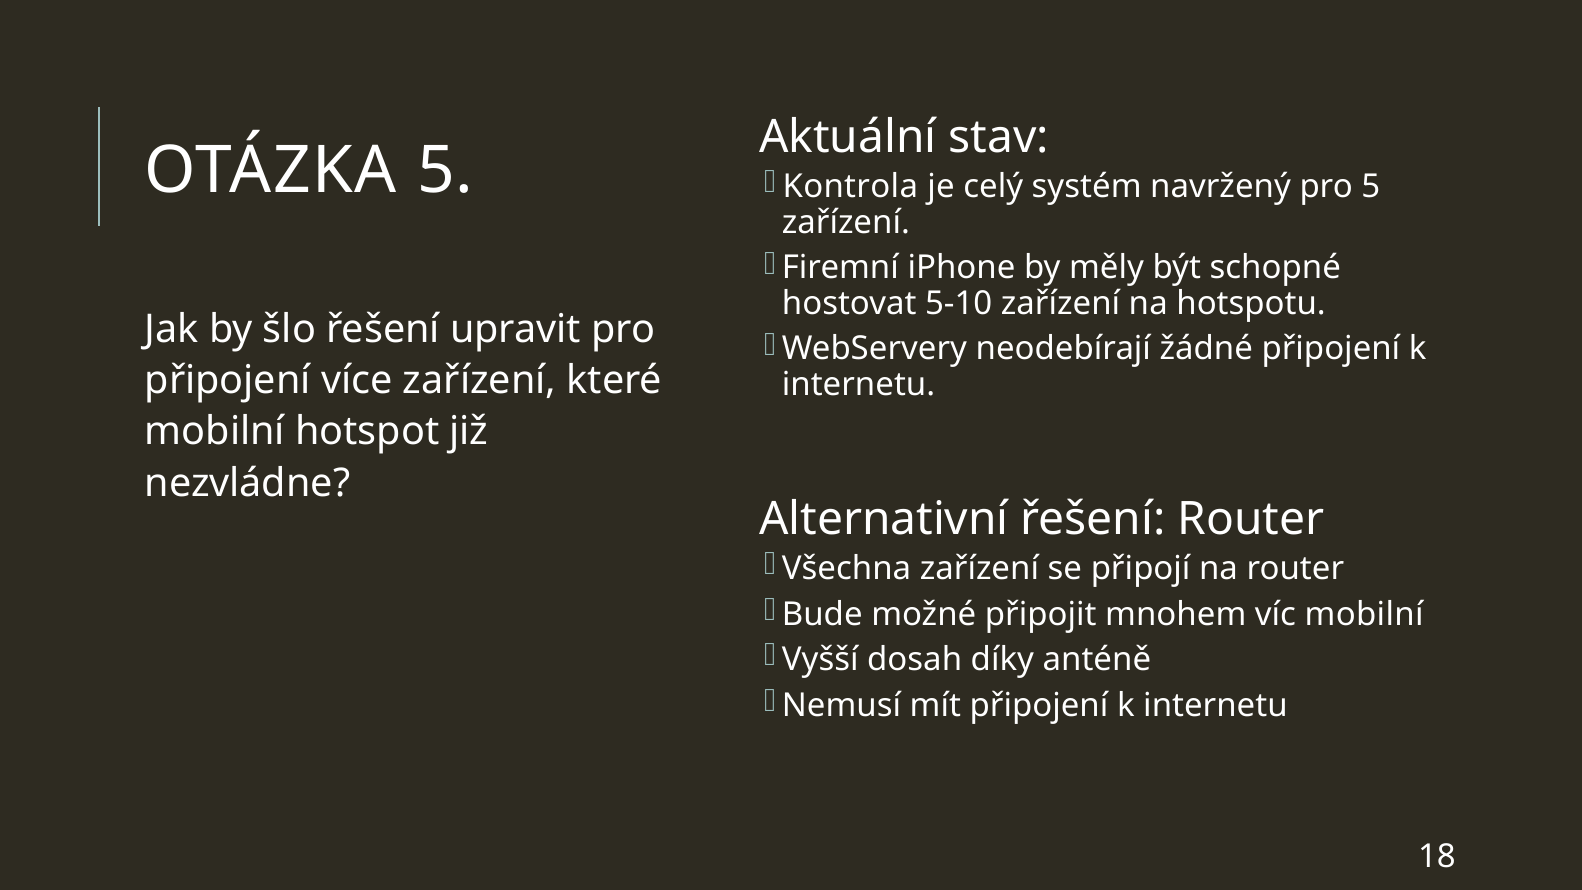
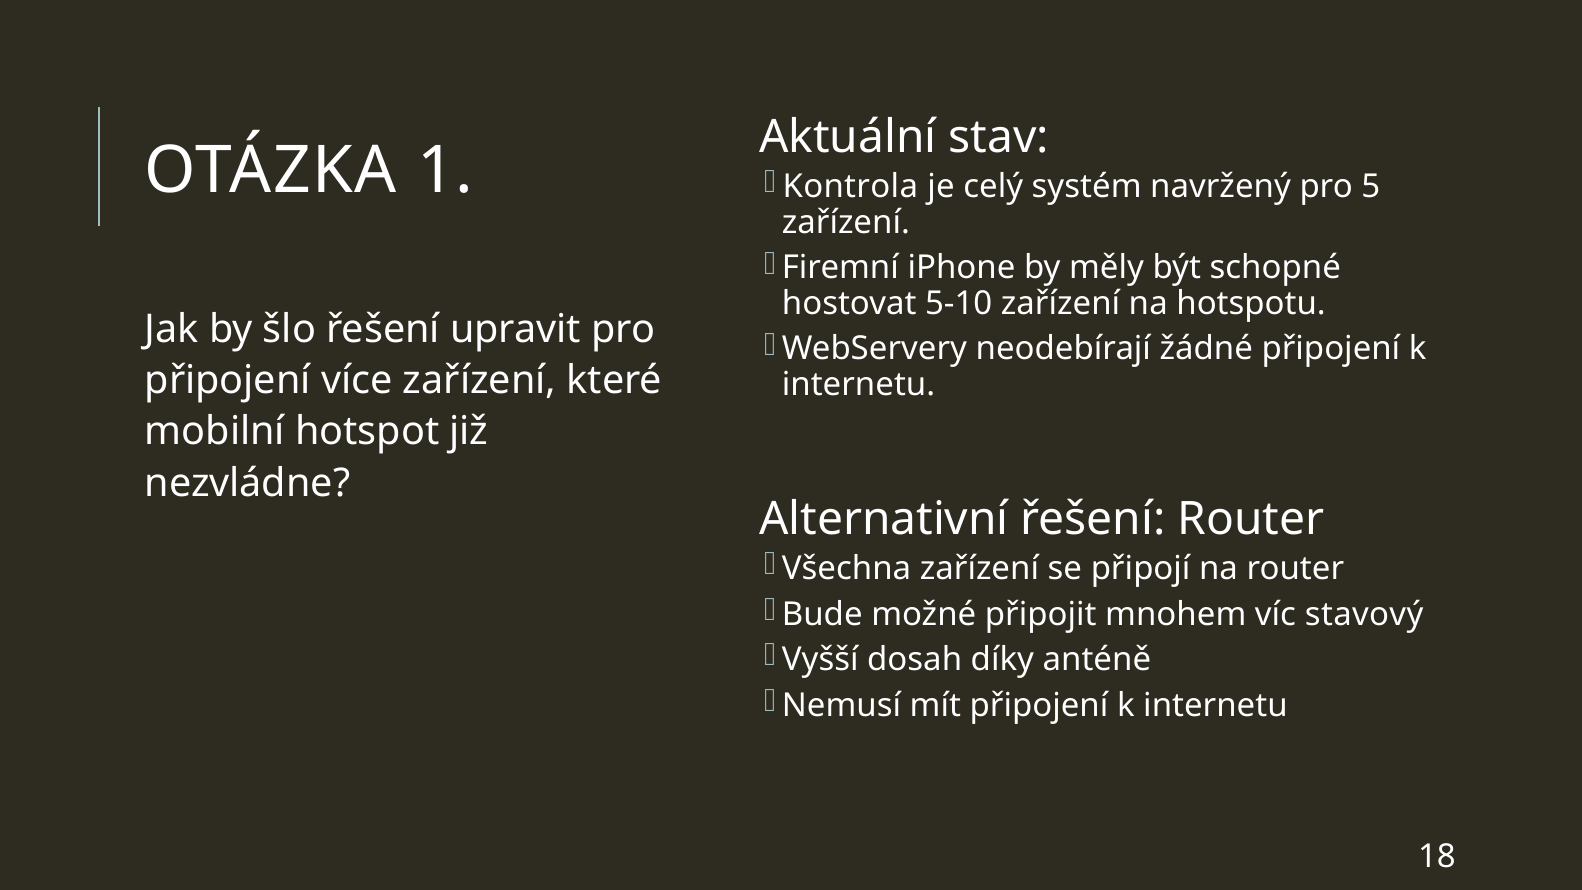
OTÁZKA 5: 5 -> 1
víc mobilní: mobilní -> stavový
